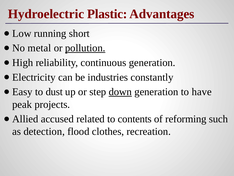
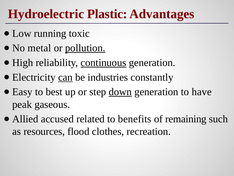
short: short -> toxic
continuous underline: none -> present
can underline: none -> present
dust: dust -> best
projects: projects -> gaseous
contents: contents -> benefits
reforming: reforming -> remaining
detection: detection -> resources
